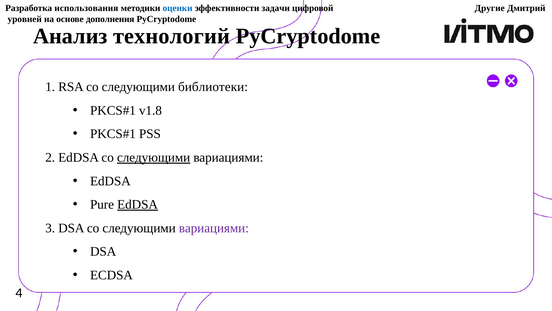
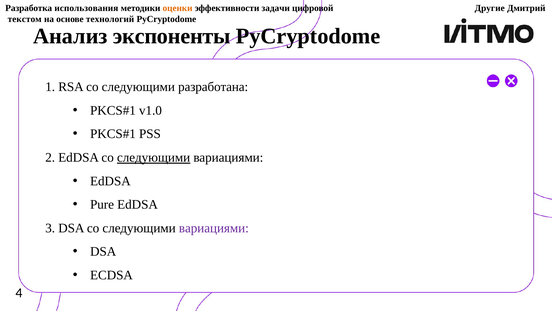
оценки colour: blue -> orange
уровней: уровней -> текстом
дополнения: дополнения -> технологий
технологий: технологий -> экспоненты
библиотеки: библиотеки -> разработана
v1.8: v1.8 -> v1.0
EdDSA at (138, 204) underline: present -> none
